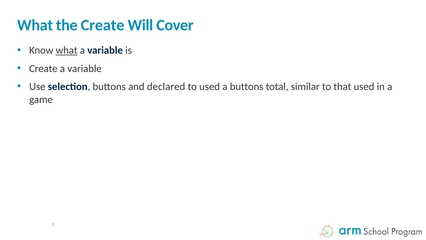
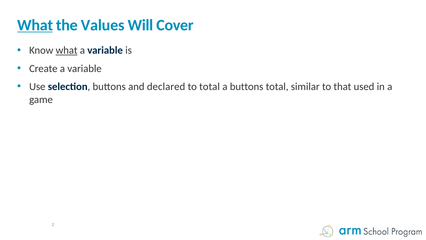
What at (35, 25) underline: none -> present
the Create: Create -> Values
to used: used -> total
